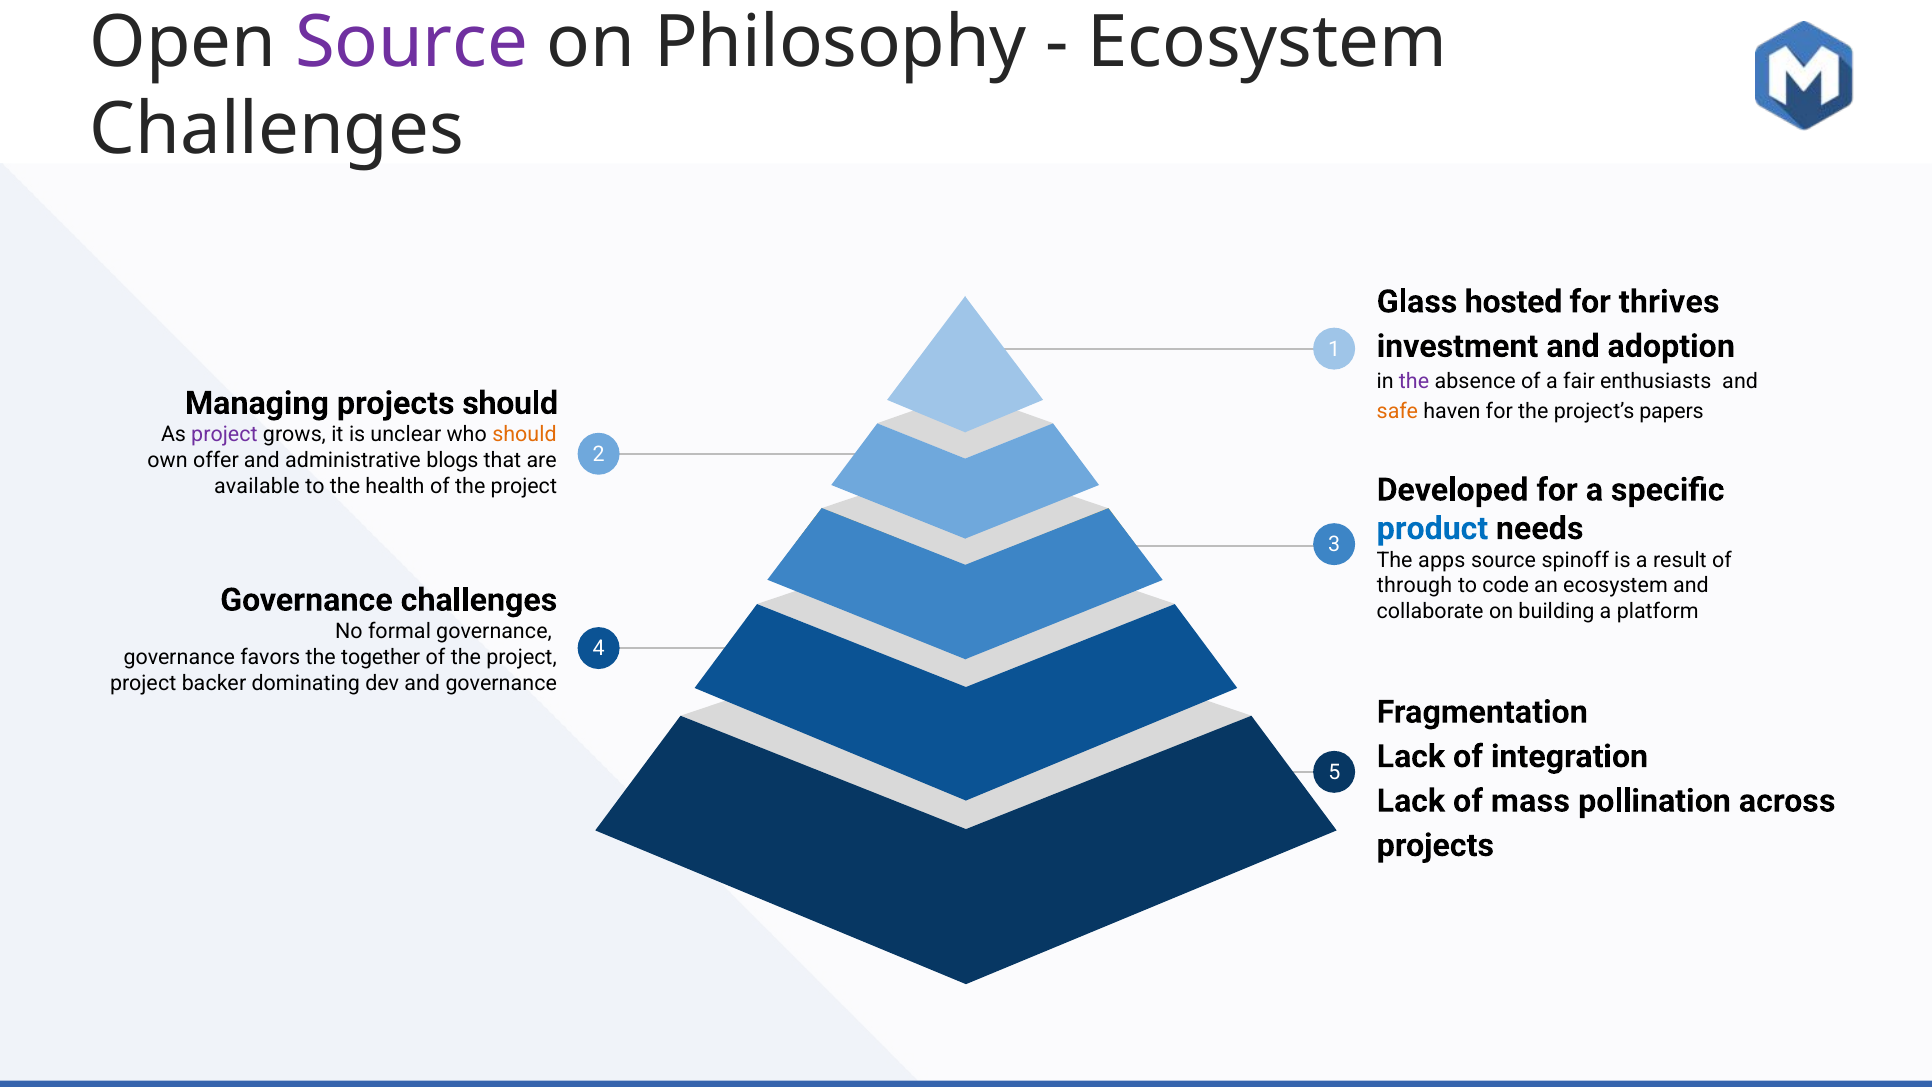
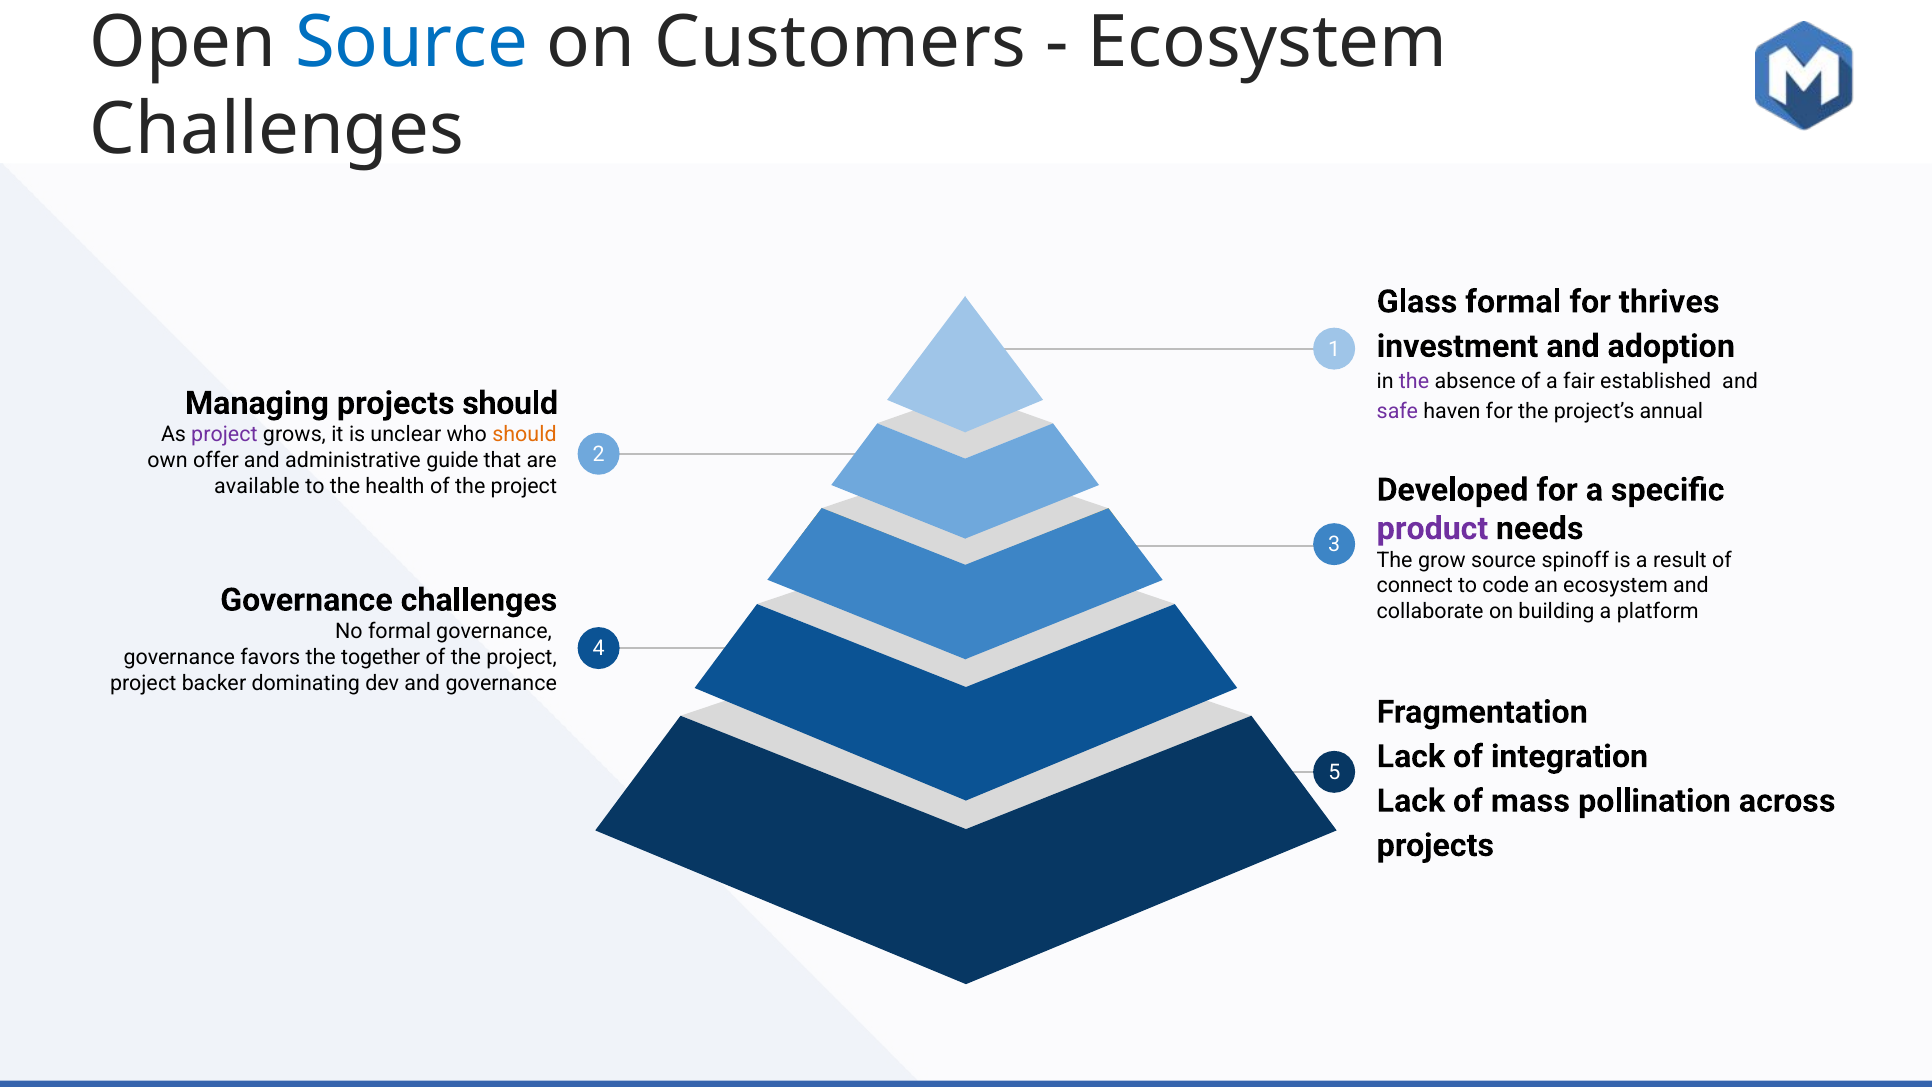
Source at (412, 42) colour: purple -> blue
Philosophy: Philosophy -> Customers
Glass hosted: hosted -> formal
enthusiasts: enthusiasts -> established
safe colour: orange -> purple
papers: papers -> annual
blogs: blogs -> guide
product colour: blue -> purple
apps: apps -> grow
through: through -> connect
